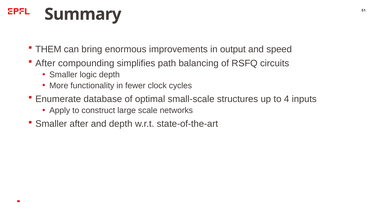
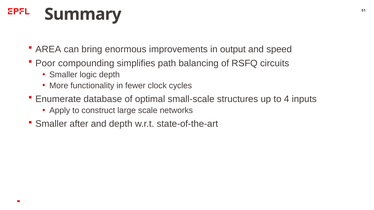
THEM: THEM -> AREA
After at (45, 63): After -> Poor
